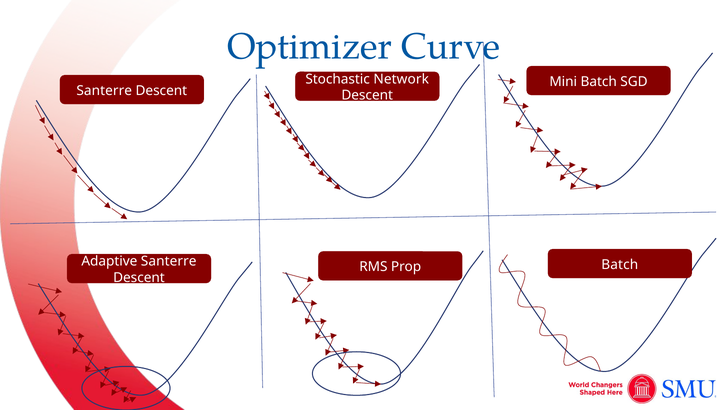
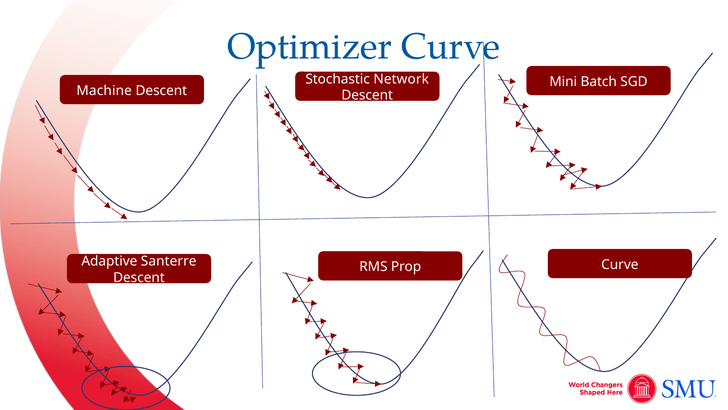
Santerre at (104, 90): Santerre -> Machine
Prop Batch: Batch -> Curve
